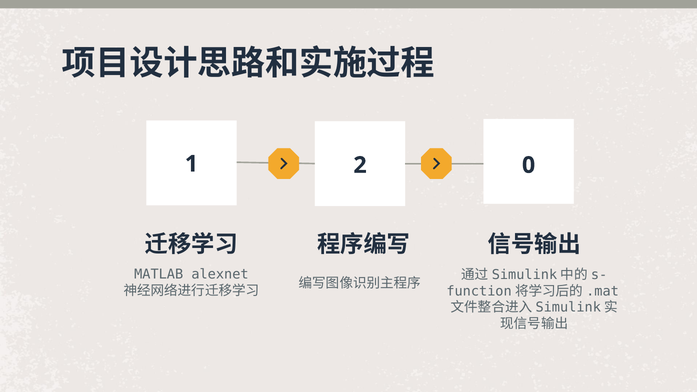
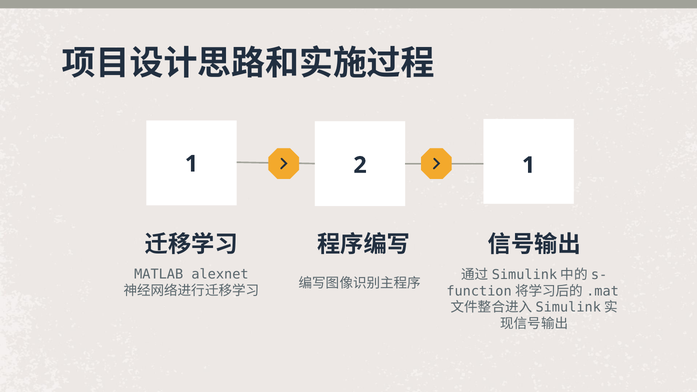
2 0: 0 -> 1
